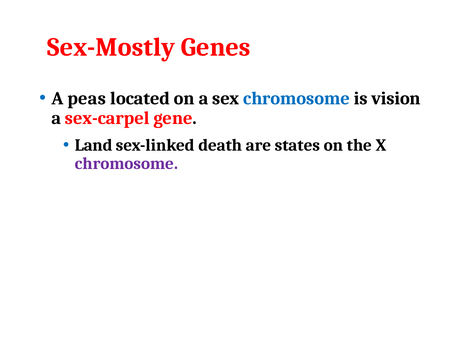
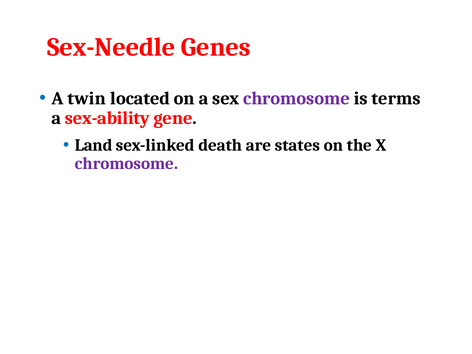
Sex-Mostly: Sex-Mostly -> Sex-Needle
peas: peas -> twin
chromosome at (296, 98) colour: blue -> purple
vision: vision -> terms
sex-carpel: sex-carpel -> sex-ability
